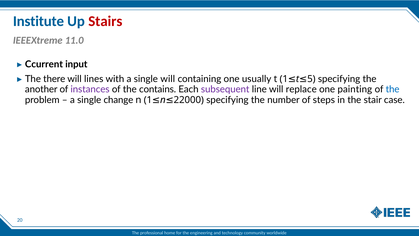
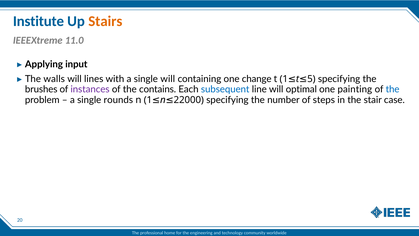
Stairs colour: red -> orange
Ccurrent: Ccurrent -> Applying
there: there -> walls
usually: usually -> change
another: another -> brushes
subsequent colour: purple -> blue
replace: replace -> optimal
change: change -> rounds
